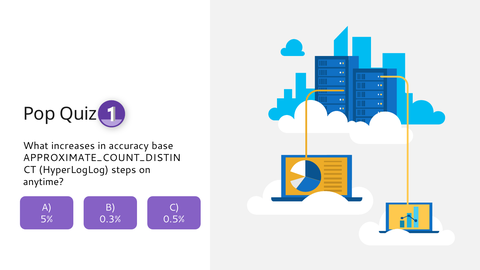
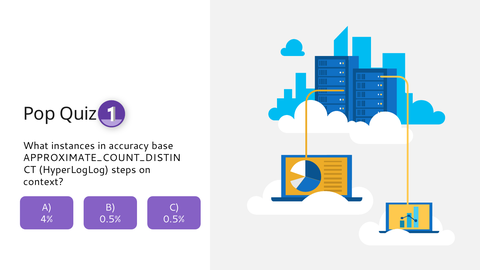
increases: increases -> instances
anytime: anytime -> context
5%: 5% -> 4%
0.3% at (110, 219): 0.3% -> 0.5%
